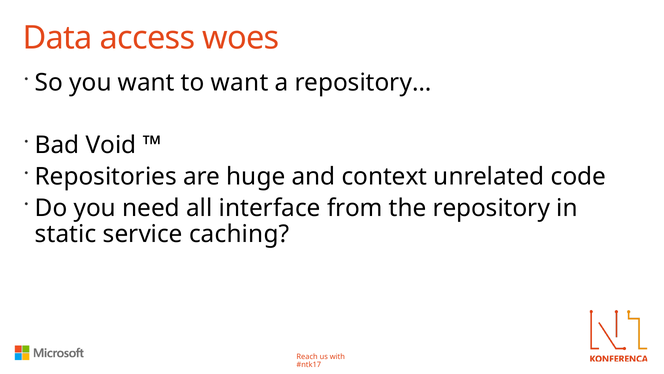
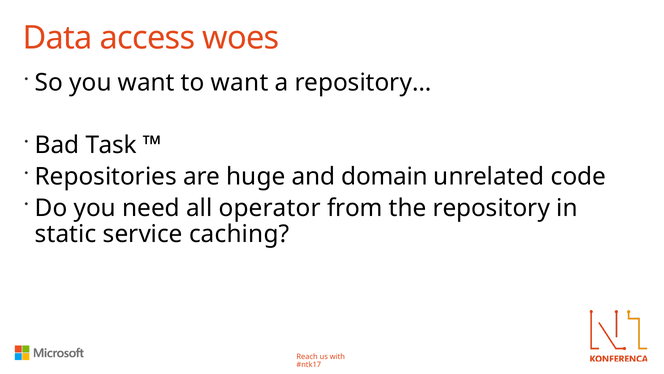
Void: Void -> Task
context: context -> domain
interface: interface -> operator
